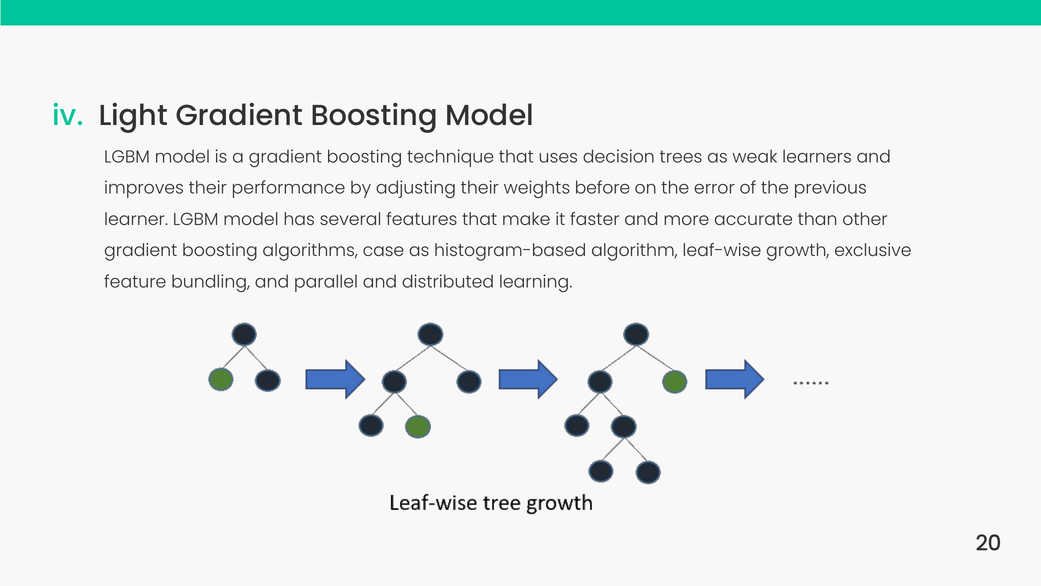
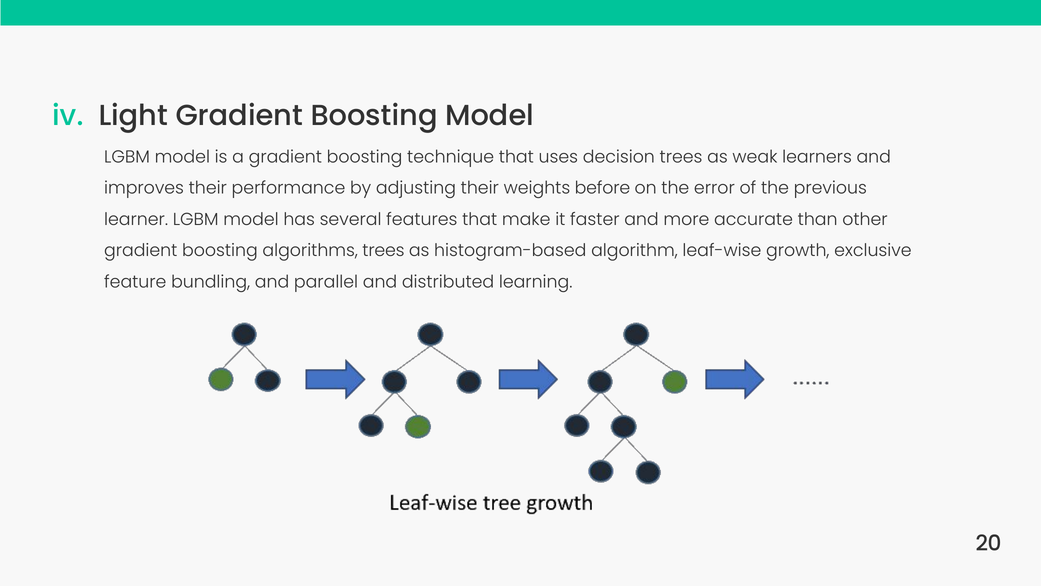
algorithms case: case -> trees
